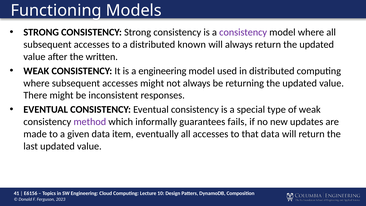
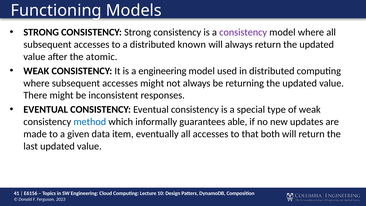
written: written -> atomic
method colour: purple -> blue
fails: fails -> able
that data: data -> both
